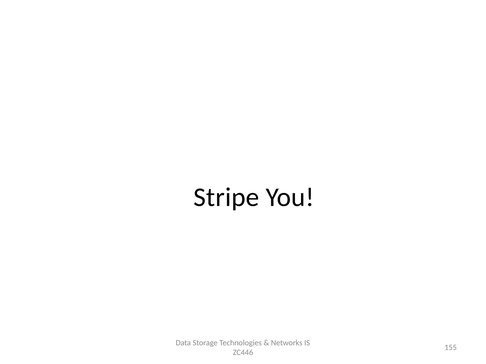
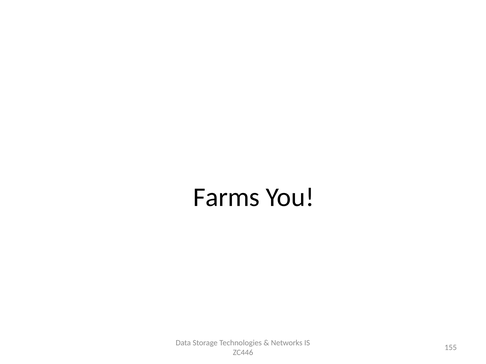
Stripe: Stripe -> Farms
